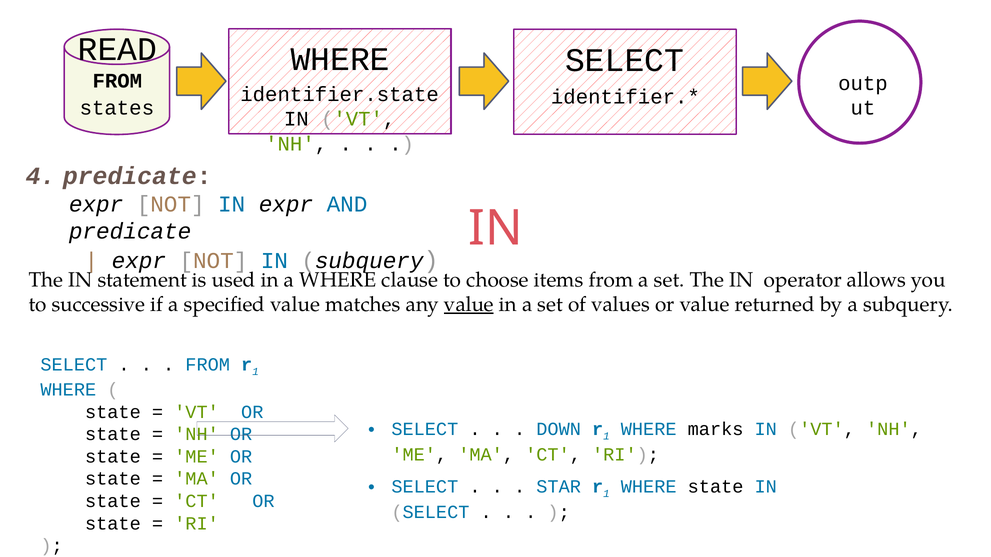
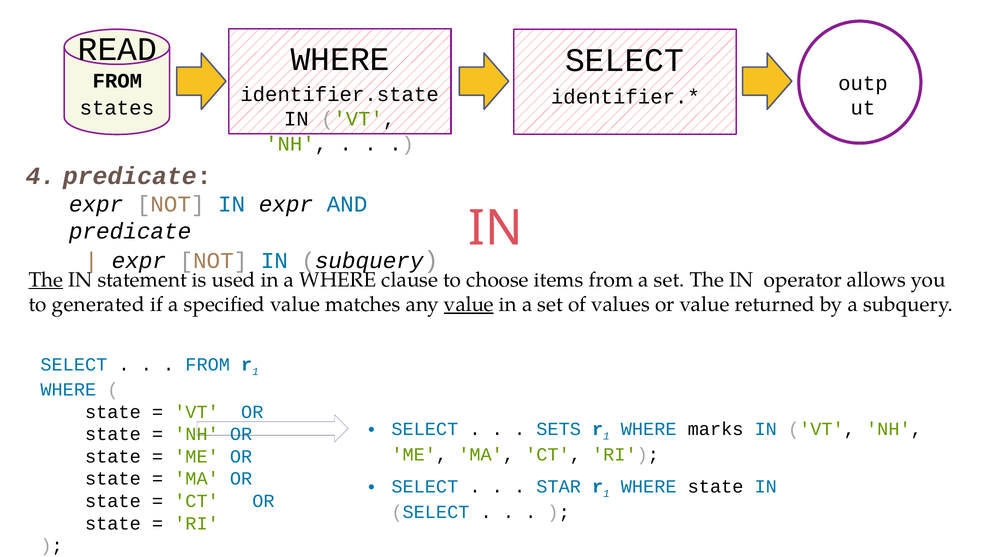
The at (46, 280) underline: none -> present
successive: successive -> generated
DOWN: DOWN -> SETS
